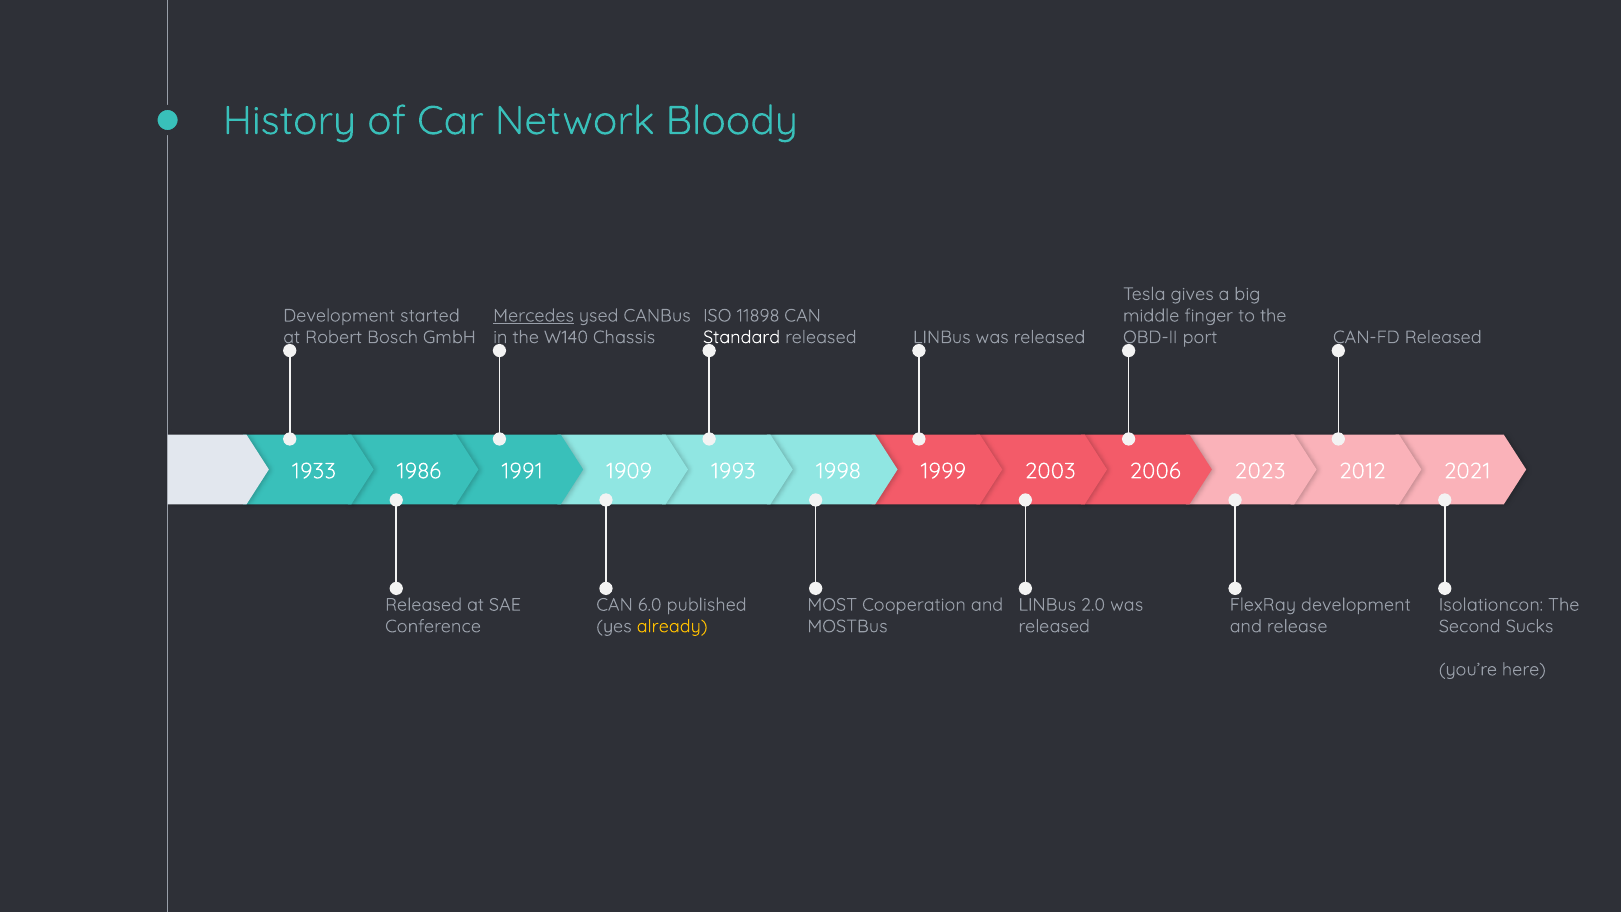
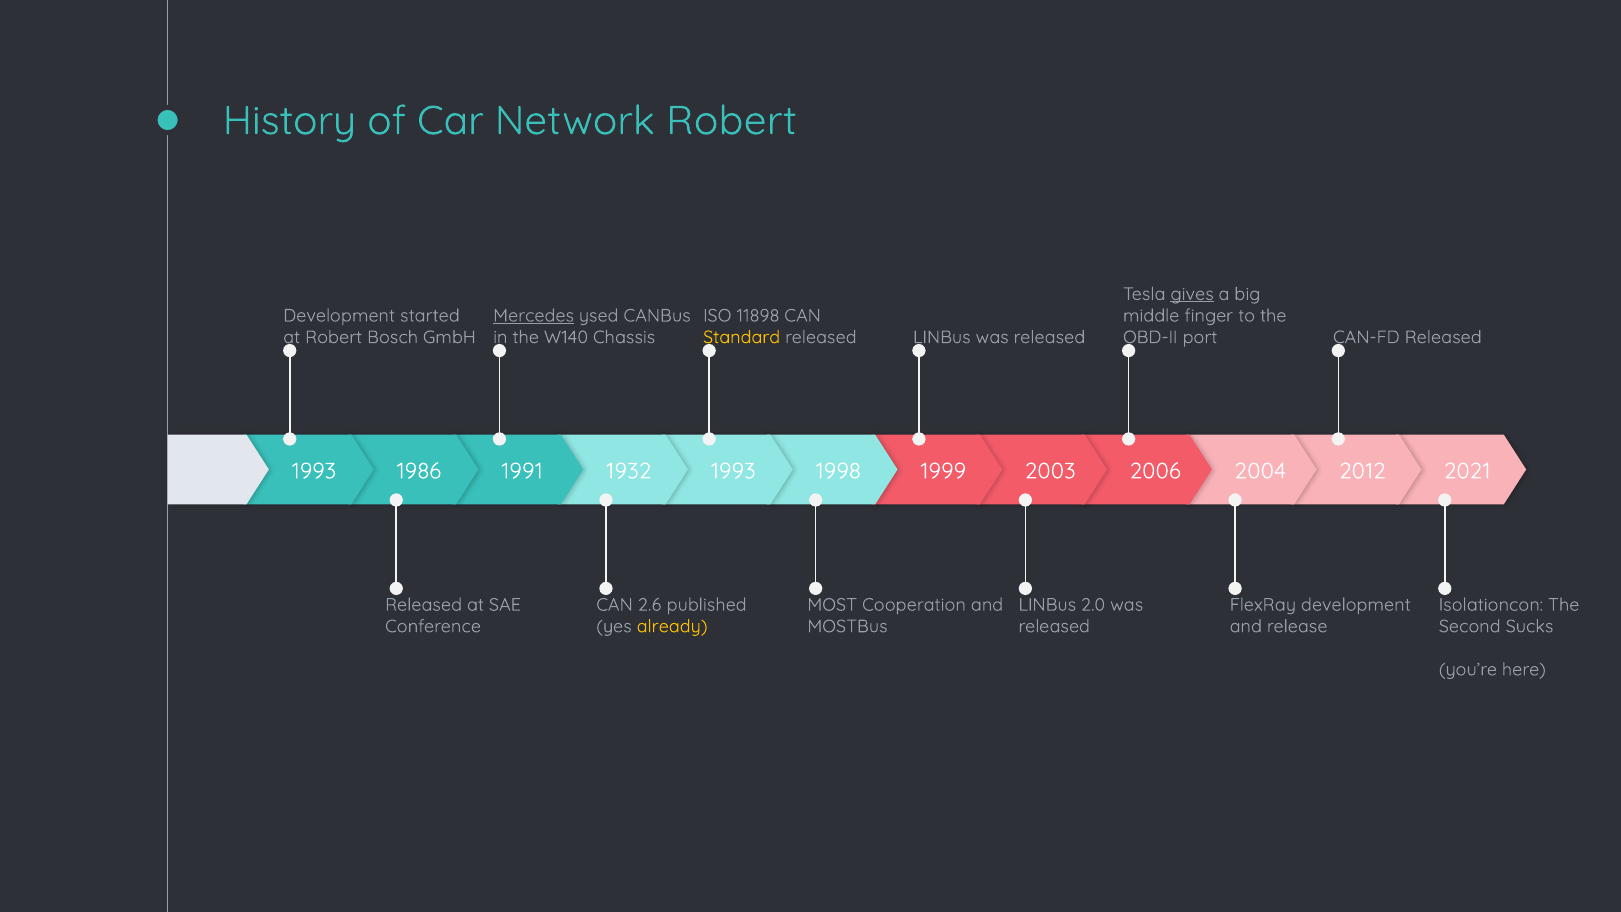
Network Bloody: Bloody -> Robert
gives underline: none -> present
Standard colour: white -> yellow
1933 at (314, 471): 1933 -> 1993
1909: 1909 -> 1932
2023: 2023 -> 2004
6.0: 6.0 -> 2.6
